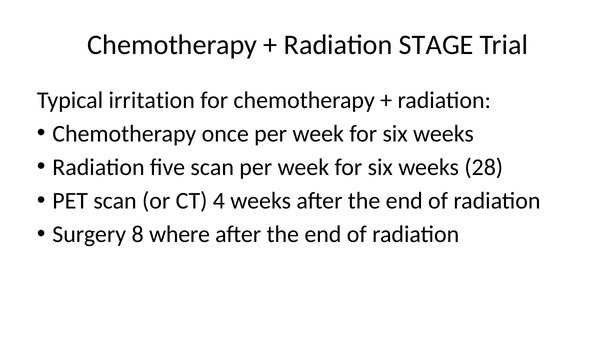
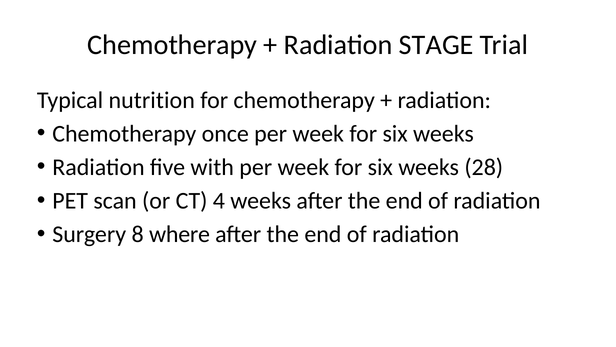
irritation: irritation -> nutrition
five scan: scan -> with
